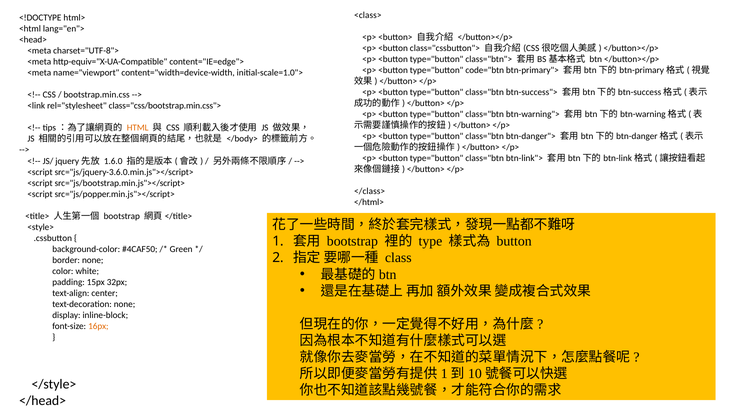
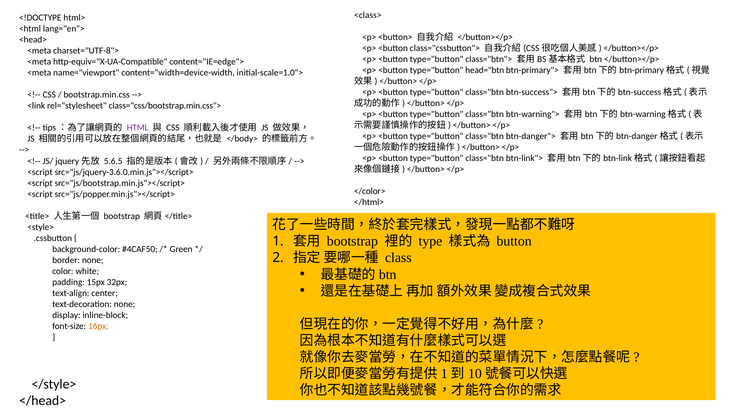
code="btn: code="btn -> head="btn
HTML colour: orange -> purple
1.6.0: 1.6.0 -> 5.6.5
</class>: </class> -> </color>
